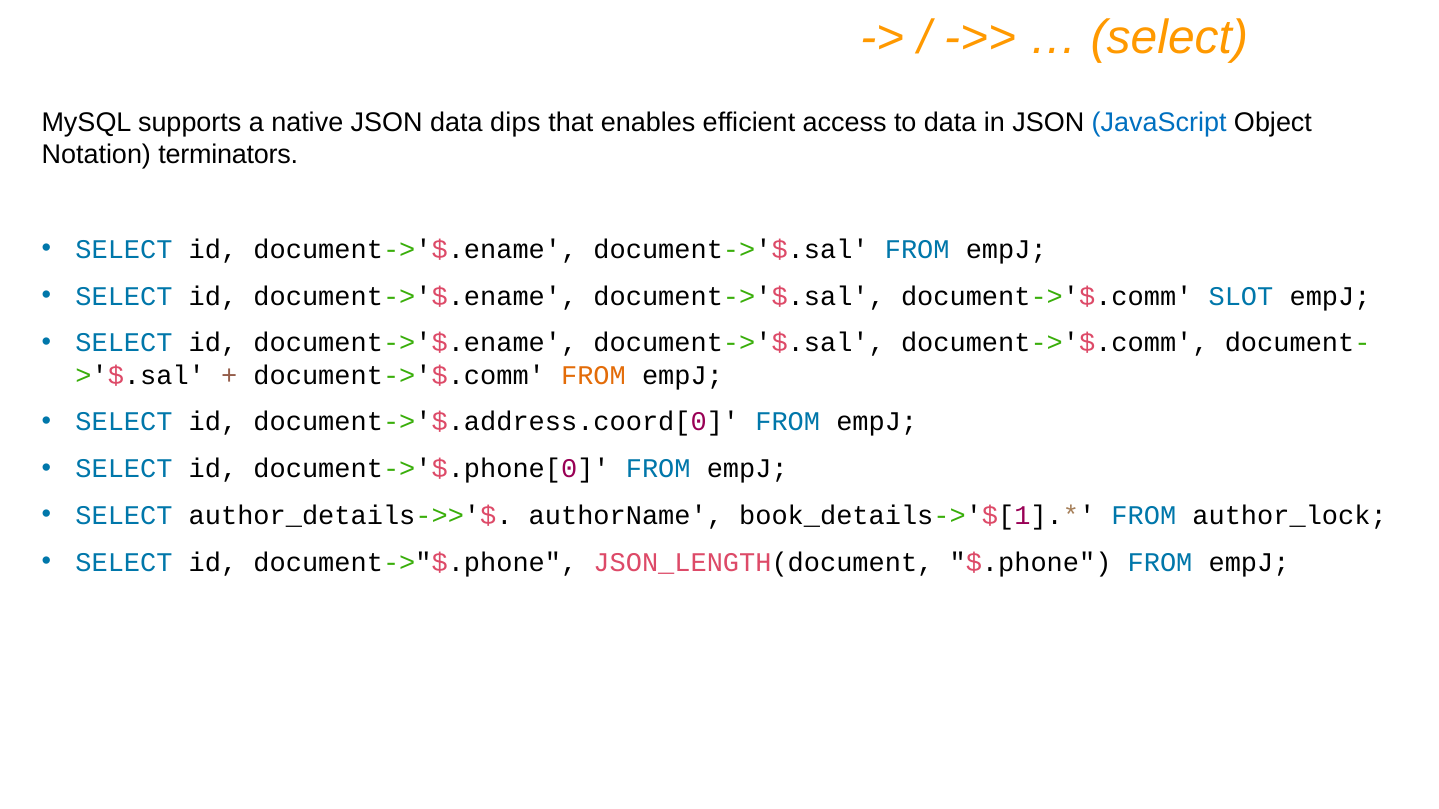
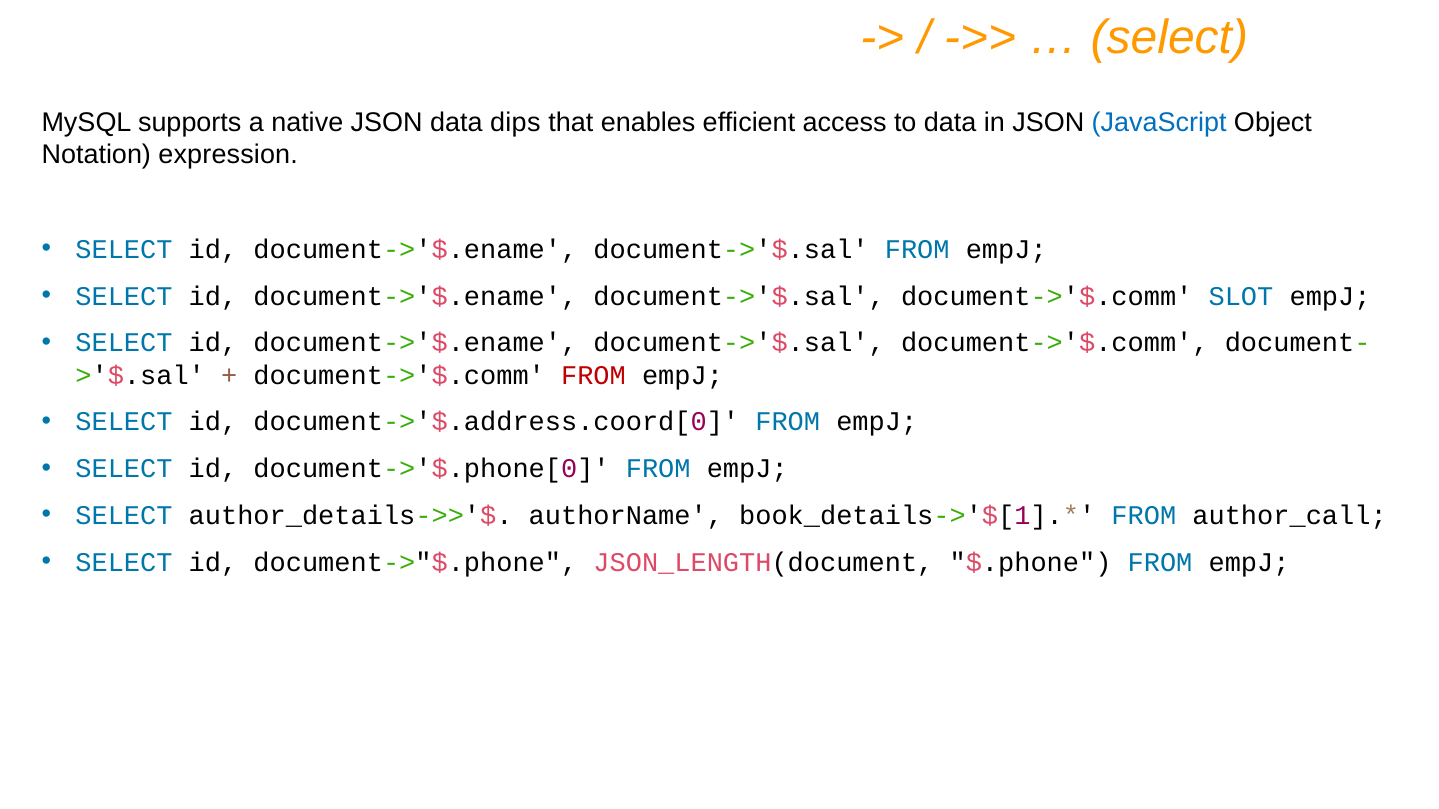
terminators: terminators -> expression
FROM at (593, 375) colour: orange -> red
author_lock: author_lock -> author_call
